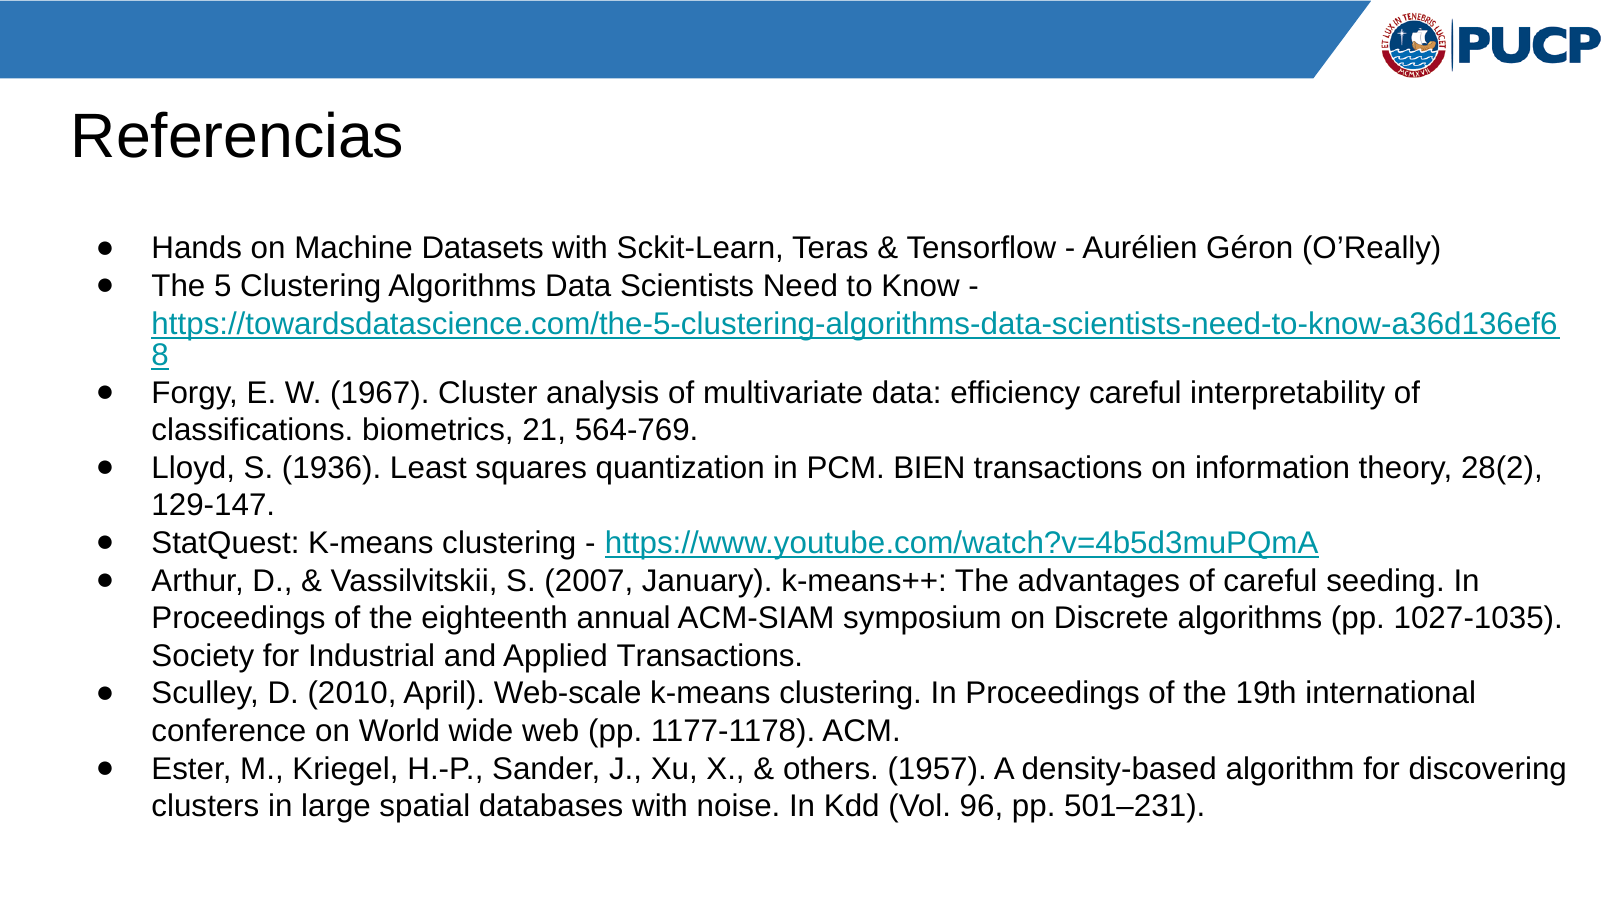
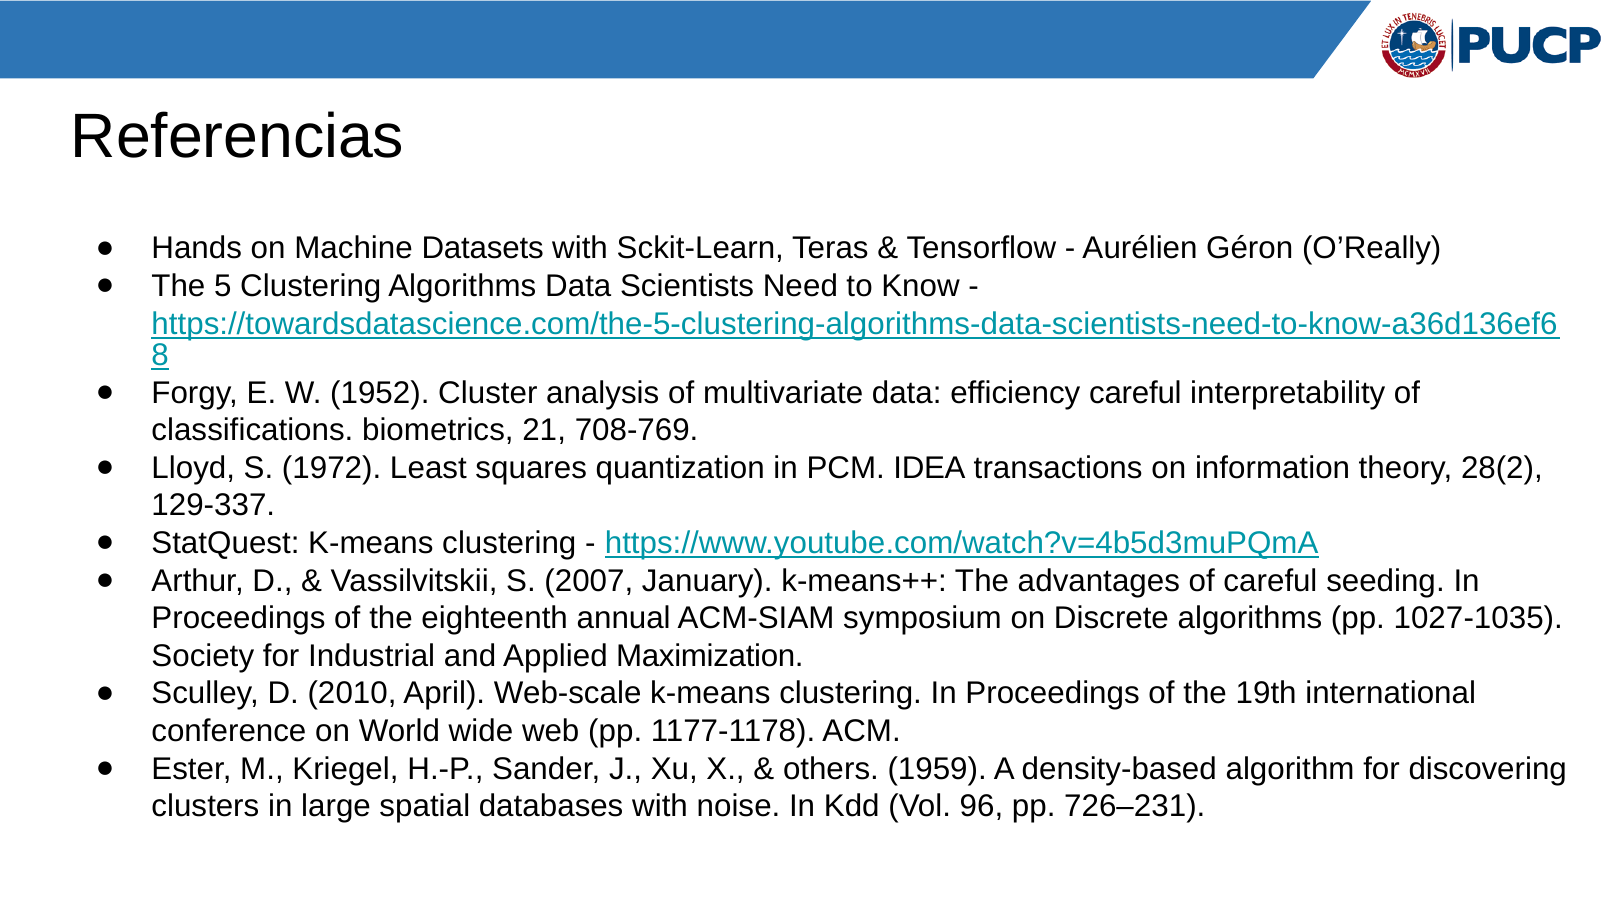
1967: 1967 -> 1952
564-769: 564-769 -> 708-769
1936: 1936 -> 1972
BIEN: BIEN -> IDEA
129-147: 129-147 -> 129-337
Applied Transactions: Transactions -> Maximization
1957: 1957 -> 1959
501–231: 501–231 -> 726–231
